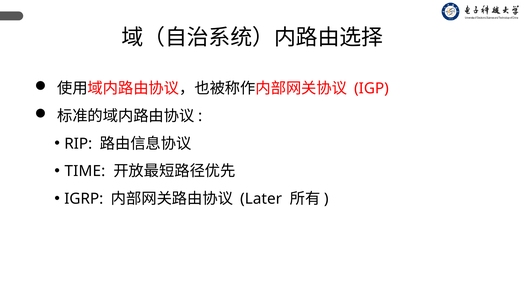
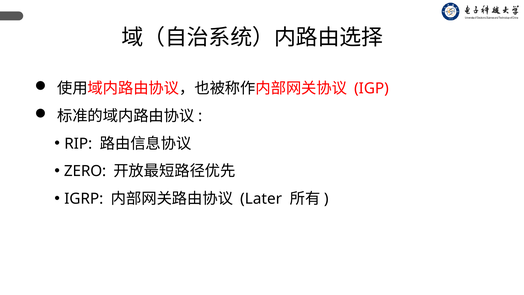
TIME: TIME -> ZERO
